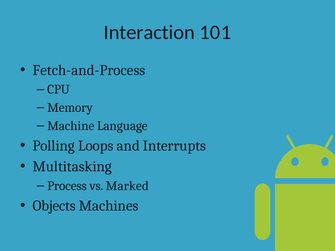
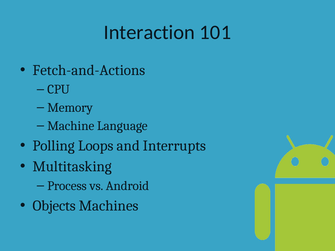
Fetch-and-Process: Fetch-and-Process -> Fetch-and-Actions
Marked: Marked -> Android
